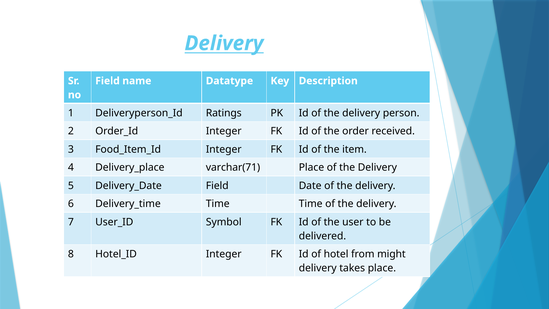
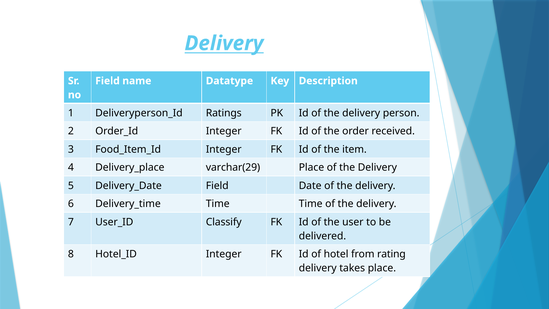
varchar(71: varchar(71 -> varchar(29
Symbol: Symbol -> Classify
might: might -> rating
